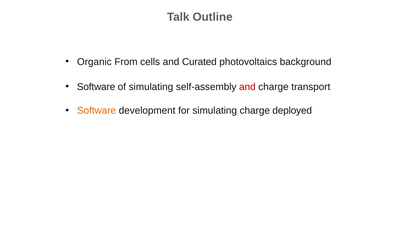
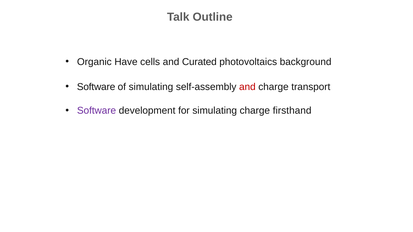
From: From -> Have
Software at (97, 111) colour: orange -> purple
deployed: deployed -> firsthand
